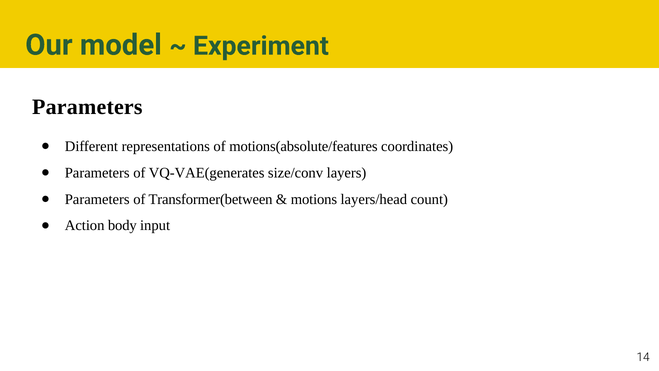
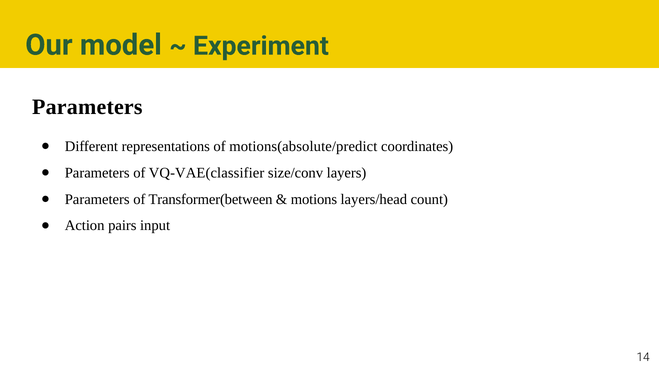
motions(absolute/features: motions(absolute/features -> motions(absolute/predict
VQ-VAE(generates: VQ-VAE(generates -> VQ-VAE(classifier
body: body -> pairs
